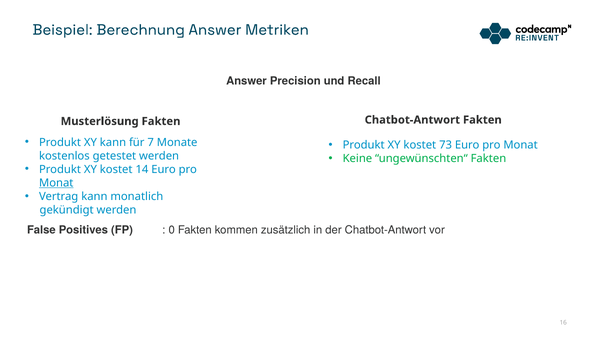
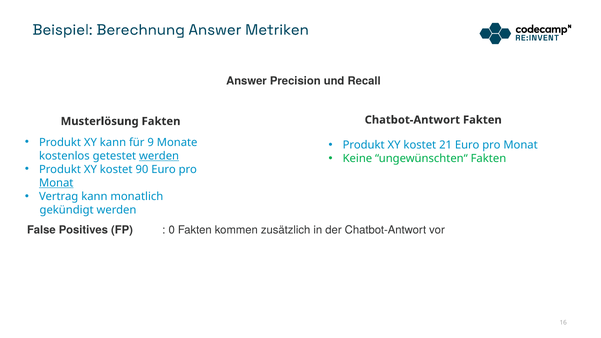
7: 7 -> 9
73: 73 -> 21
werden at (159, 156) underline: none -> present
14: 14 -> 90
